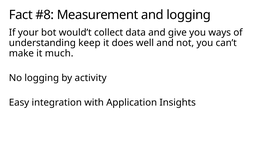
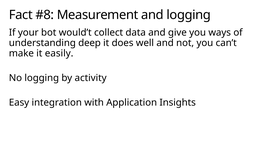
keep: keep -> deep
much: much -> easily
